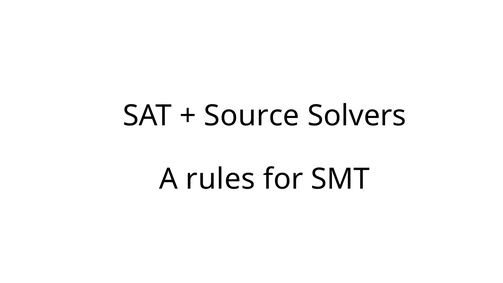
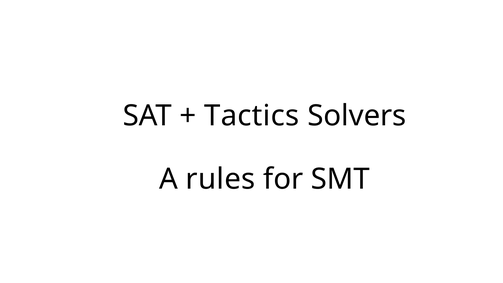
Source: Source -> Tactics
